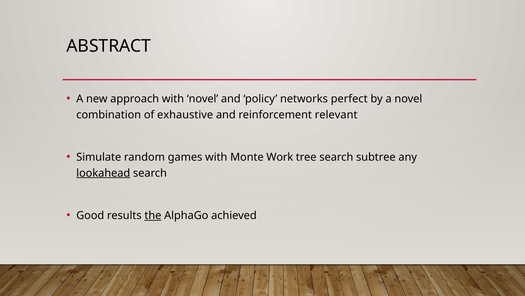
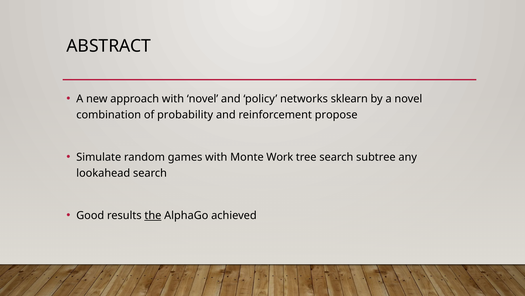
perfect: perfect -> sklearn
exhaustive: exhaustive -> probability
relevant: relevant -> propose
lookahead underline: present -> none
